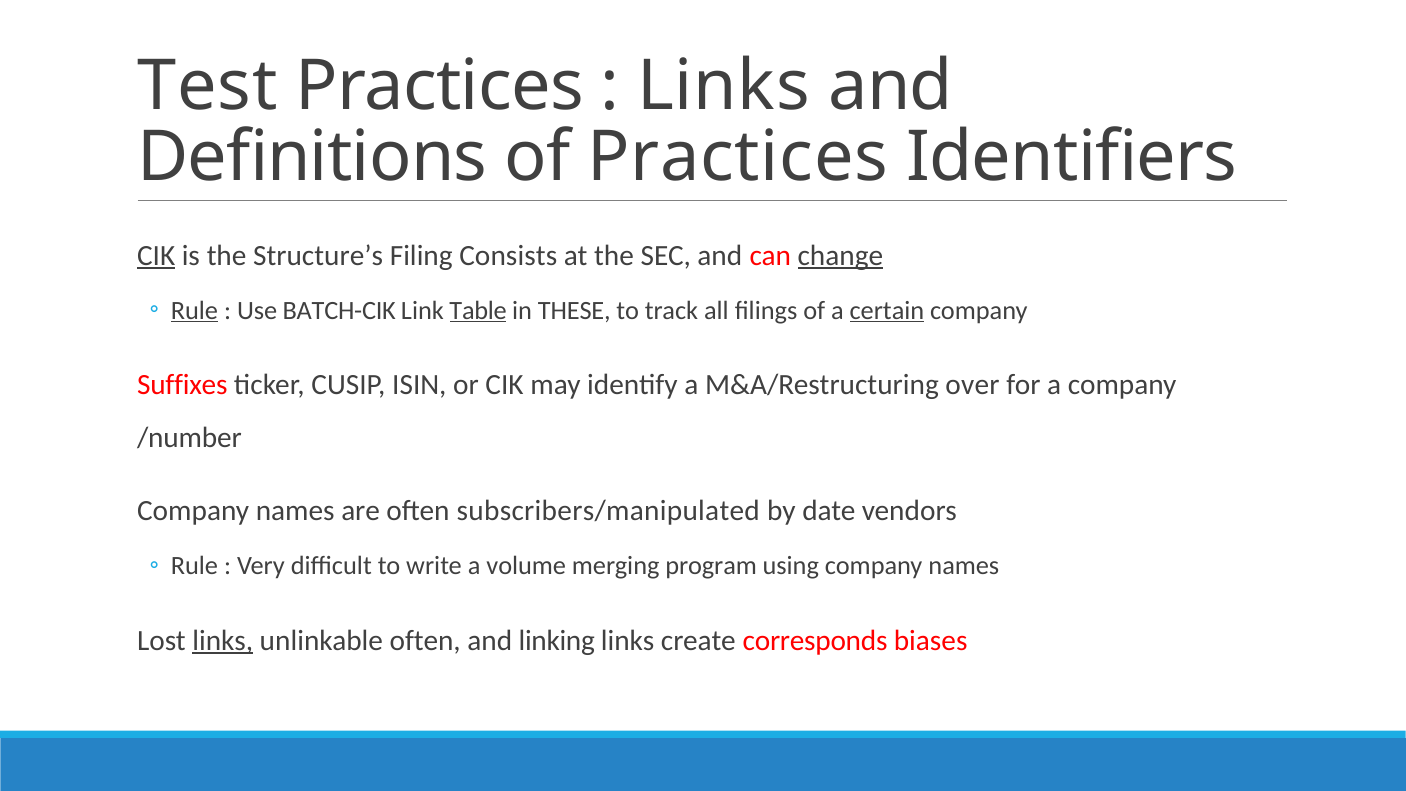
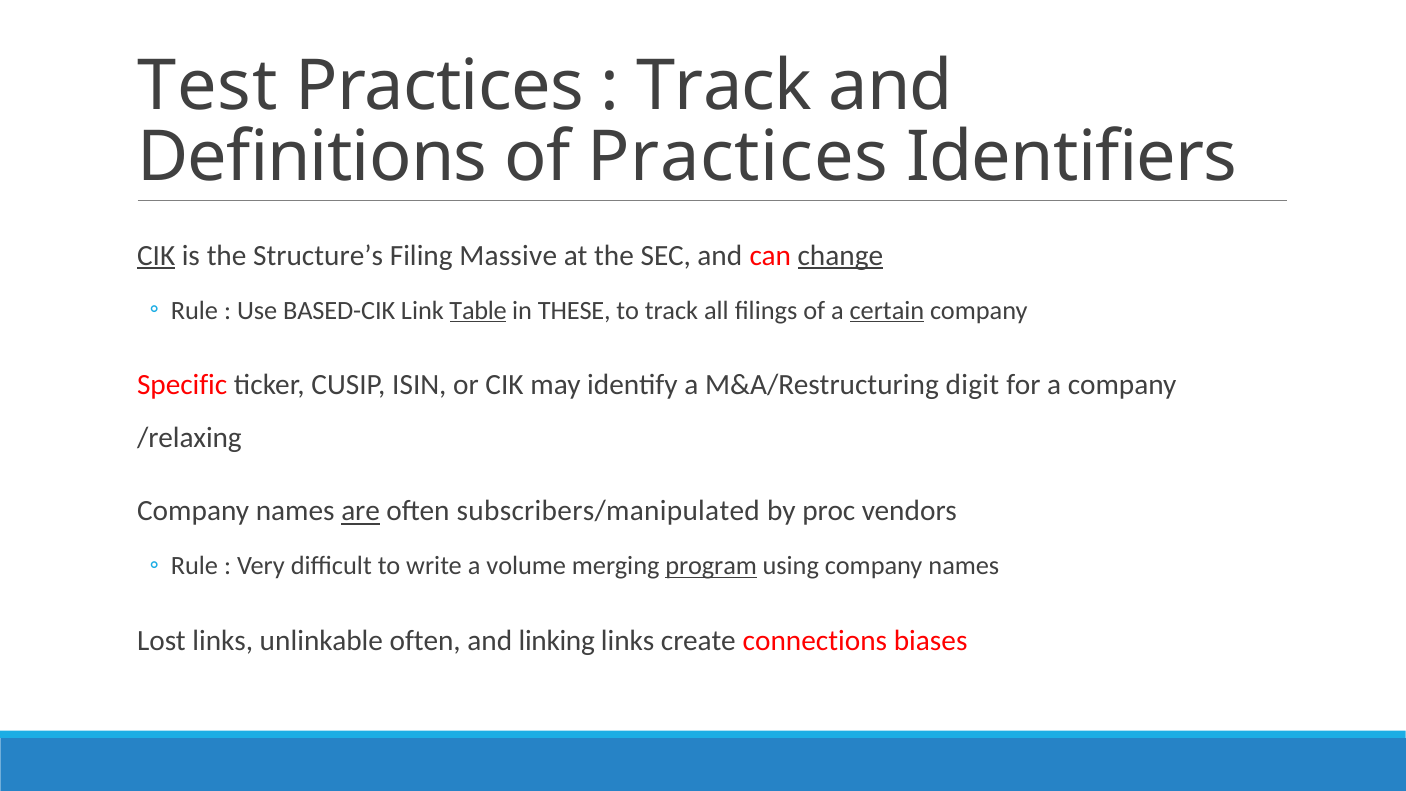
Links at (724, 86): Links -> Track
Consists: Consists -> Massive
Rule at (194, 310) underline: present -> none
BATCH-CIK: BATCH-CIK -> BASED-CIK
Suffixes: Suffixes -> Specific
over: over -> digit
/number: /number -> /relaxing
are underline: none -> present
date: date -> proc
program underline: none -> present
links at (223, 641) underline: present -> none
corresponds: corresponds -> connections
